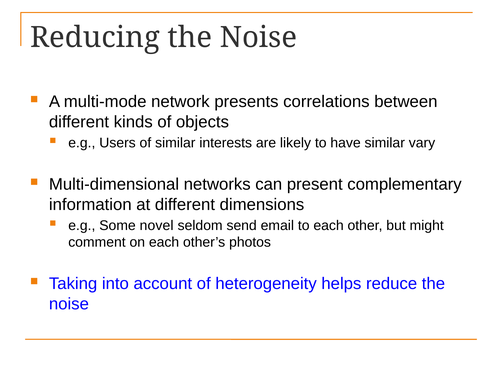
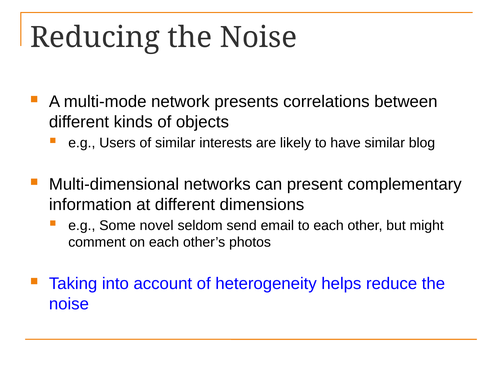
vary: vary -> blog
